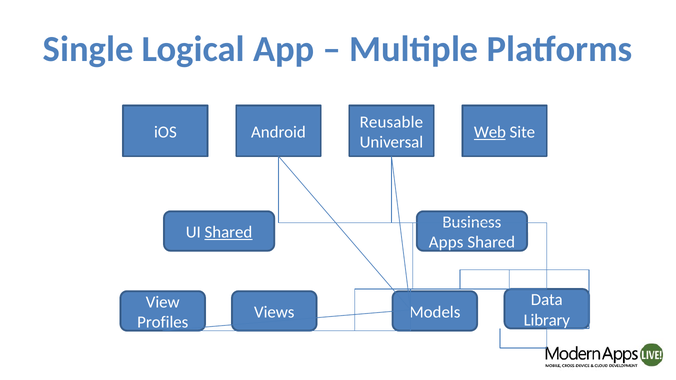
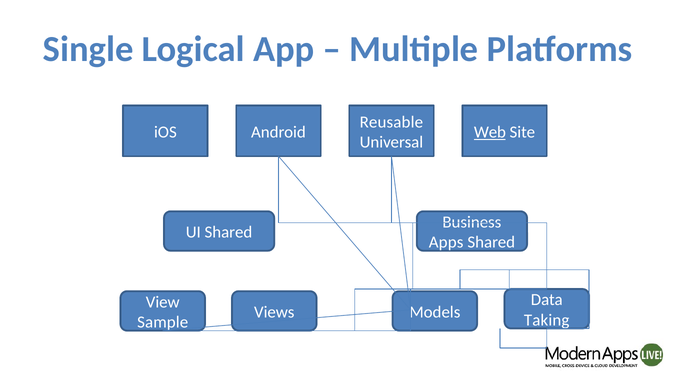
Shared at (228, 232) underline: present -> none
Library: Library -> Taking
Profiles: Profiles -> Sample
